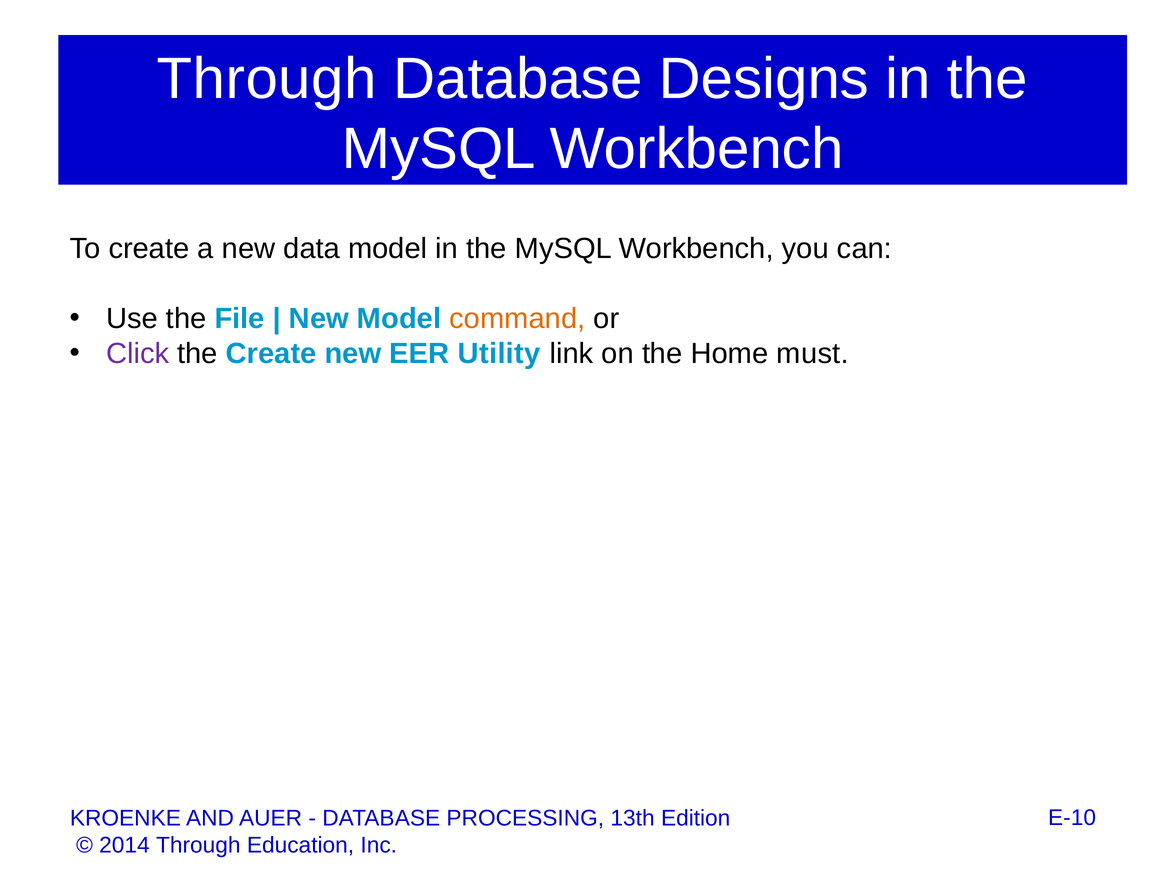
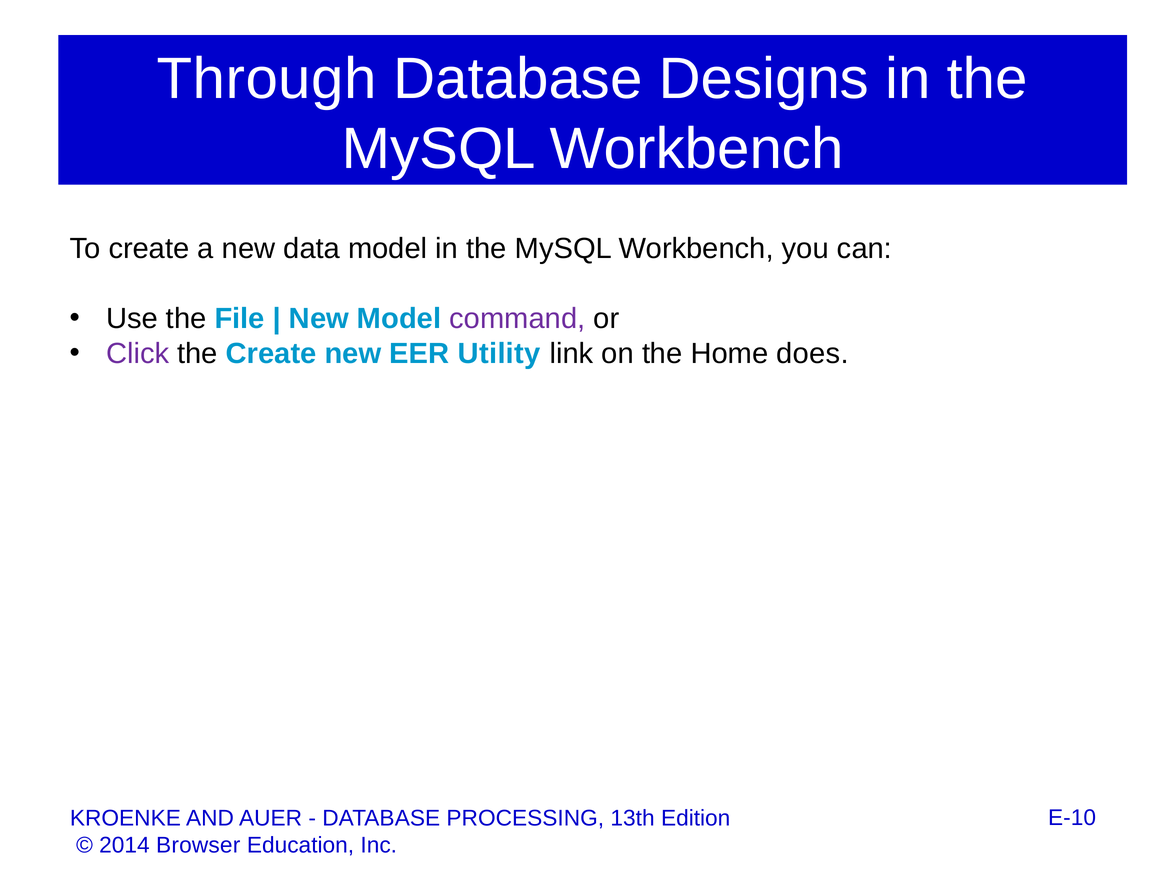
command colour: orange -> purple
must: must -> does
2014 Through: Through -> Browser
